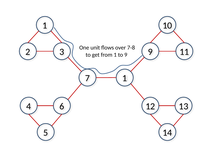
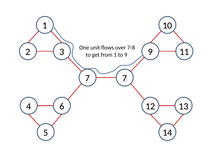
7 1: 1 -> 7
